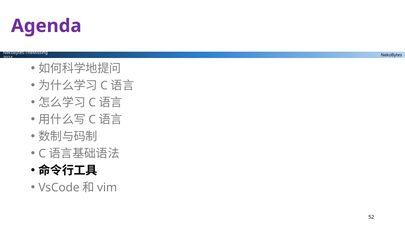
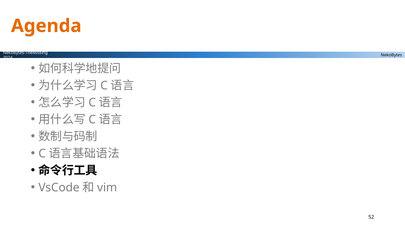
Agenda colour: purple -> orange
